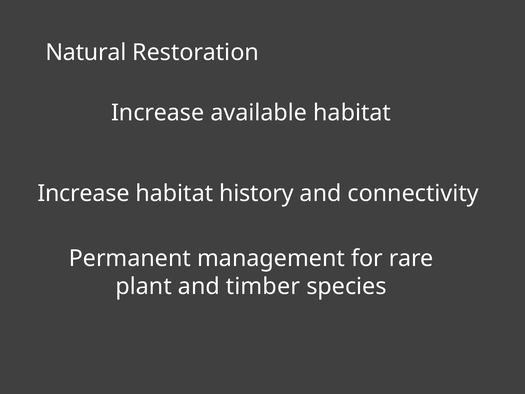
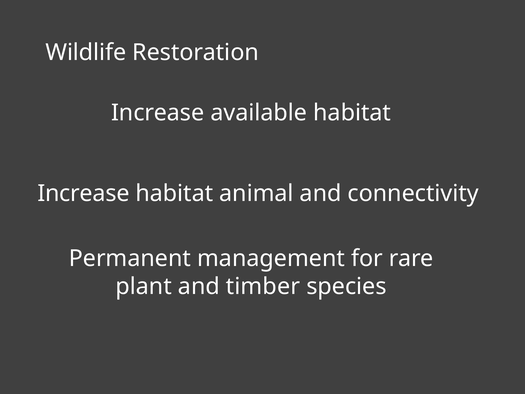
Natural: Natural -> Wildlife
history: history -> animal
